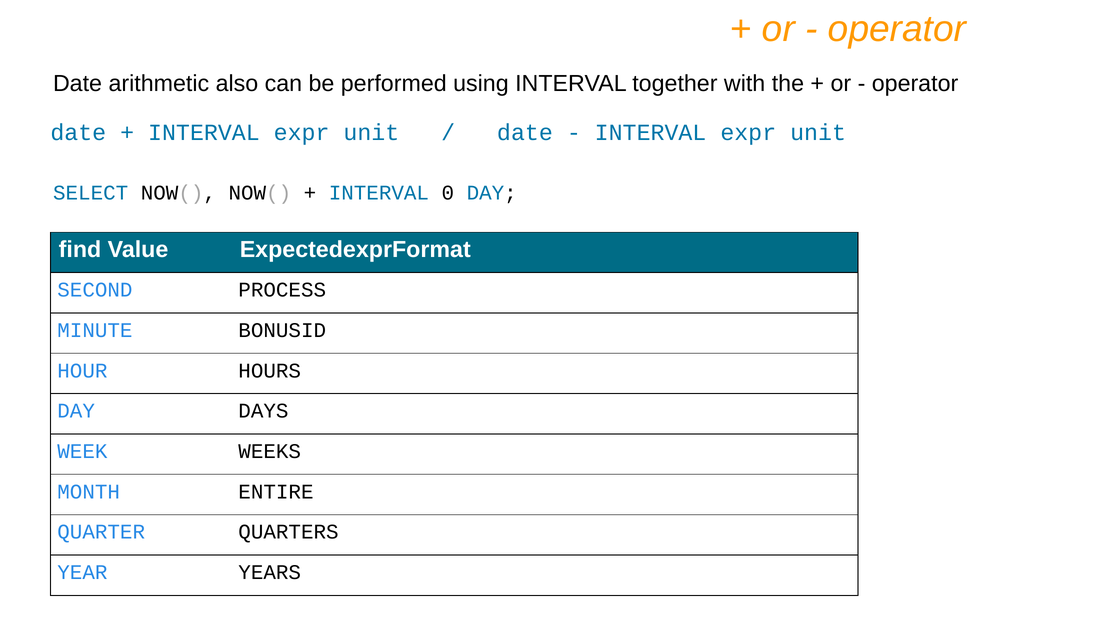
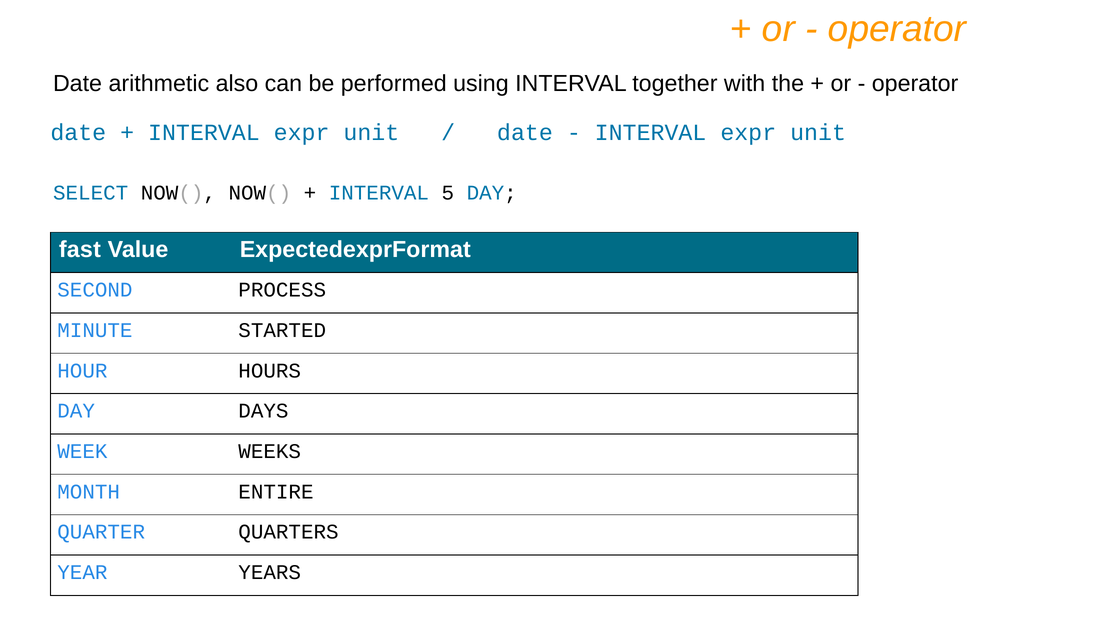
0: 0 -> 5
find: find -> fast
BONUSID: BONUSID -> STARTED
